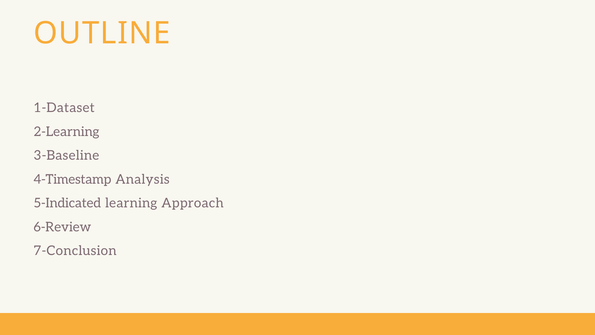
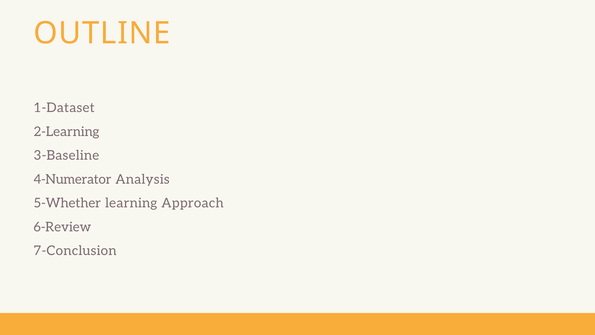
4-Timestamp: 4-Timestamp -> 4-Numerator
5-Indicated: 5-Indicated -> 5-Whether
